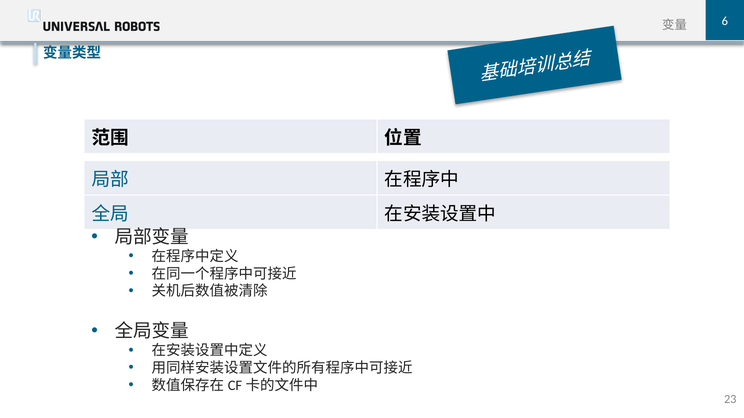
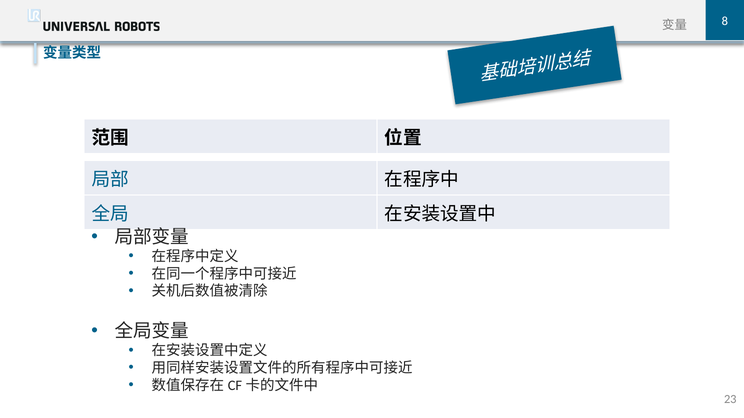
6: 6 -> 8
